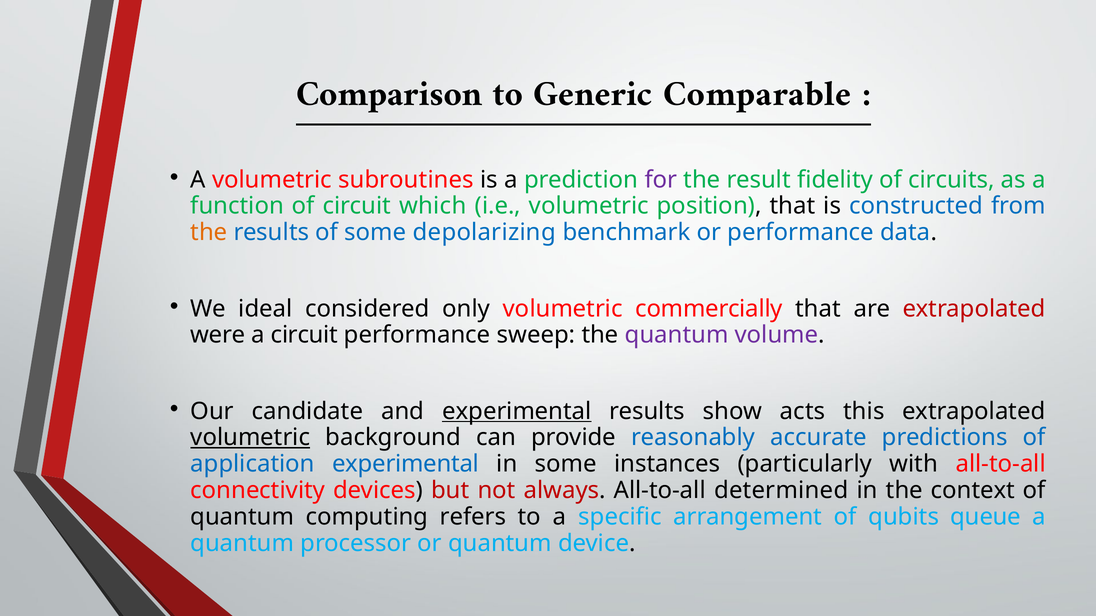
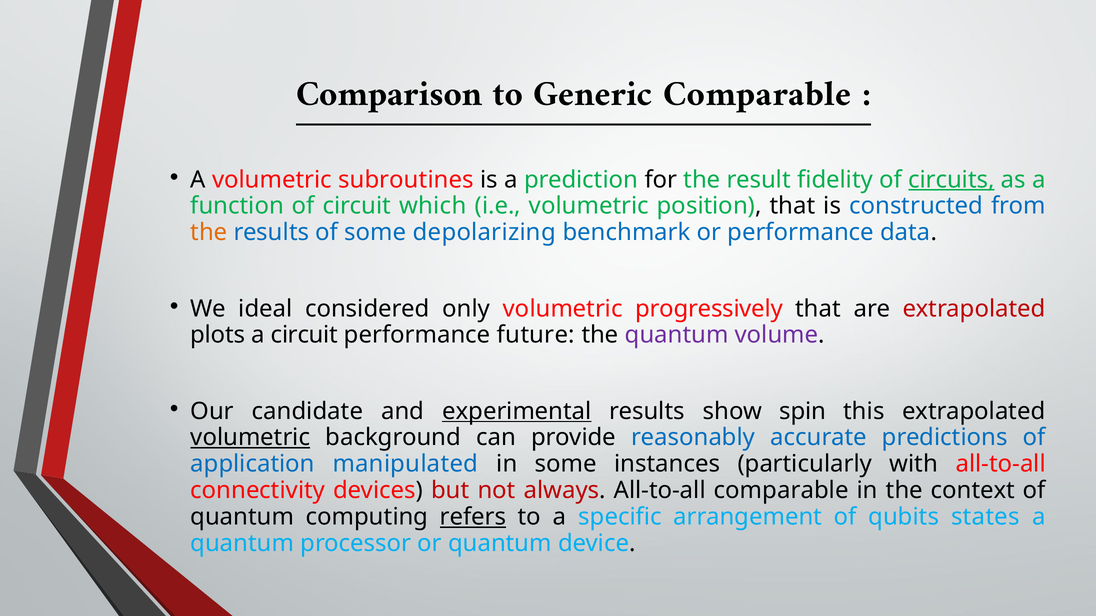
for colour: purple -> black
circuits underline: none -> present
commercially: commercially -> progressively
were: were -> plots
sweep: sweep -> future
acts: acts -> spin
application experimental: experimental -> manipulated
All-to-all determined: determined -> comparable
refers underline: none -> present
queue: queue -> states
